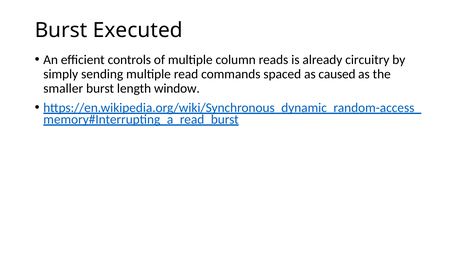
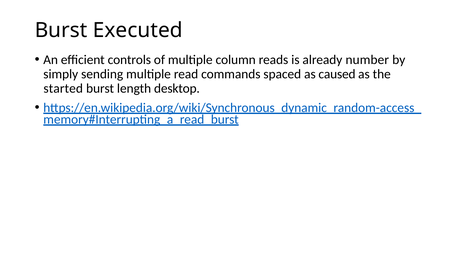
circuitry: circuitry -> number
smaller: smaller -> started
window: window -> desktop
